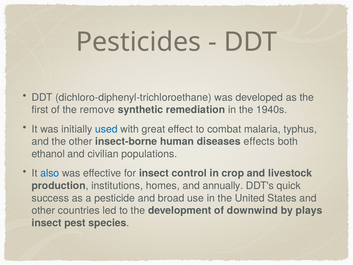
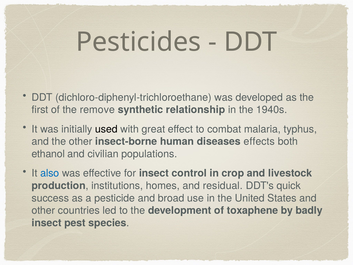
remediation: remediation -> relationship
used colour: blue -> black
annually: annually -> residual
downwind: downwind -> toxaphene
plays: plays -> badly
